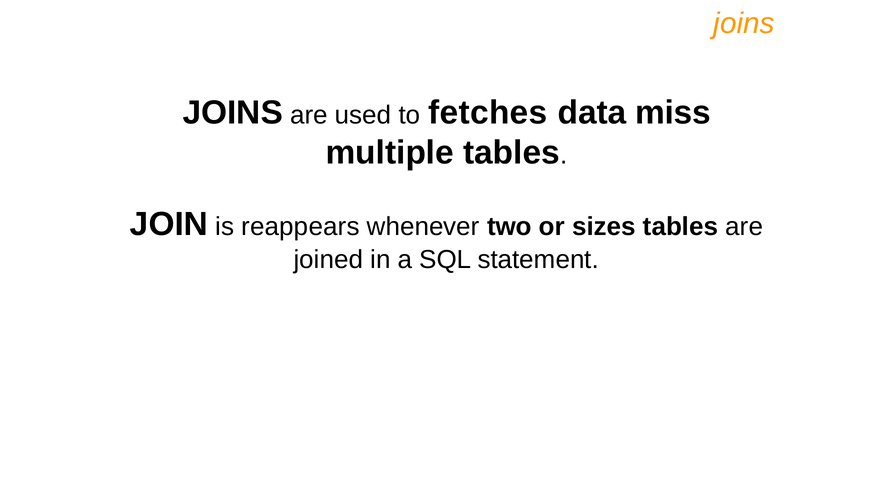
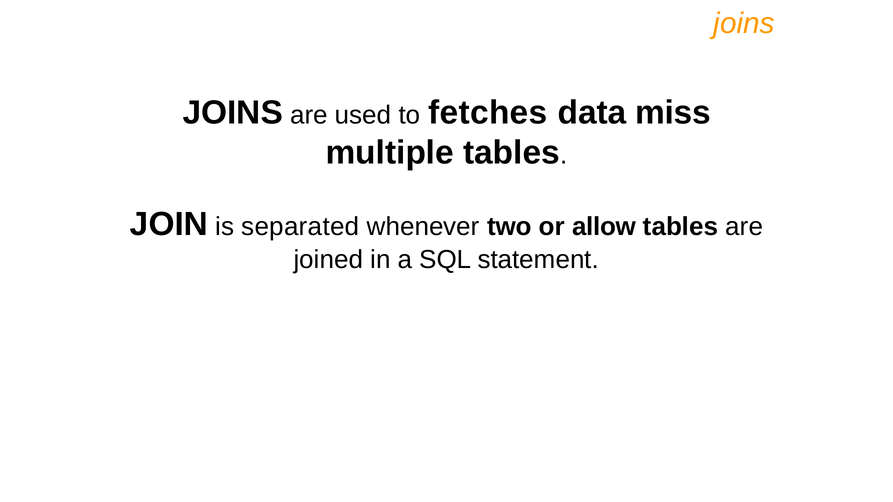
reappears: reappears -> separated
sizes: sizes -> allow
